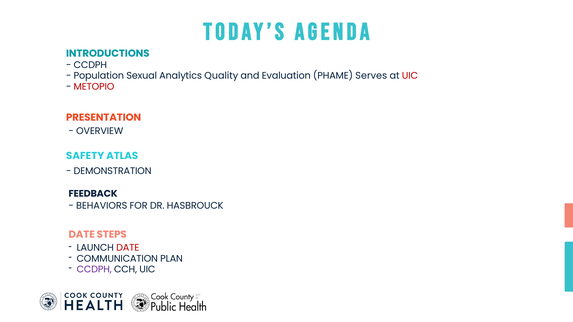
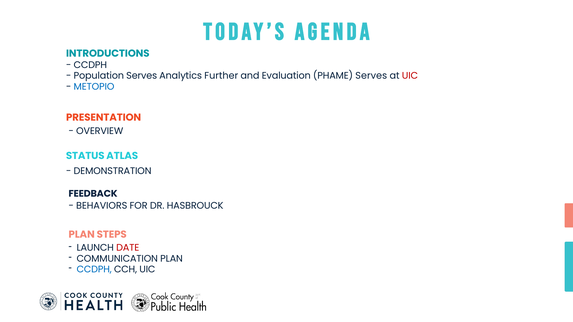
Population Sexual: Sexual -> Serves
Quality: Quality -> Further
METOPIO colour: red -> blue
SAFETY: SAFETY -> STATUS
DATE at (82, 235): DATE -> PLAN
CCDPH at (94, 270) colour: purple -> blue
